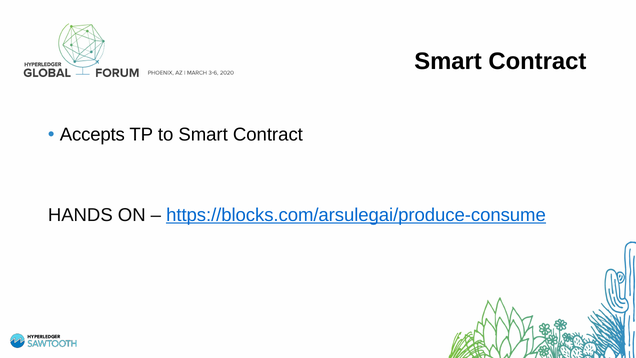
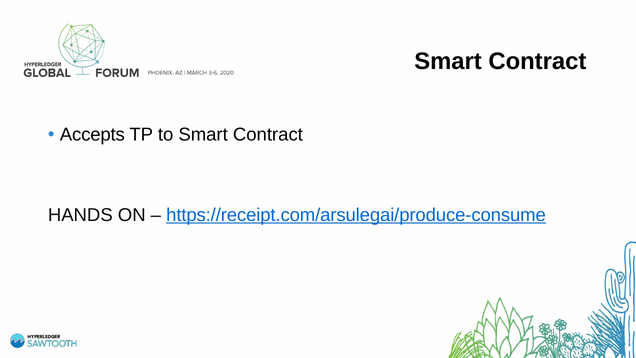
https://blocks.com/arsulegai/produce-consume: https://blocks.com/arsulegai/produce-consume -> https://receipt.com/arsulegai/produce-consume
